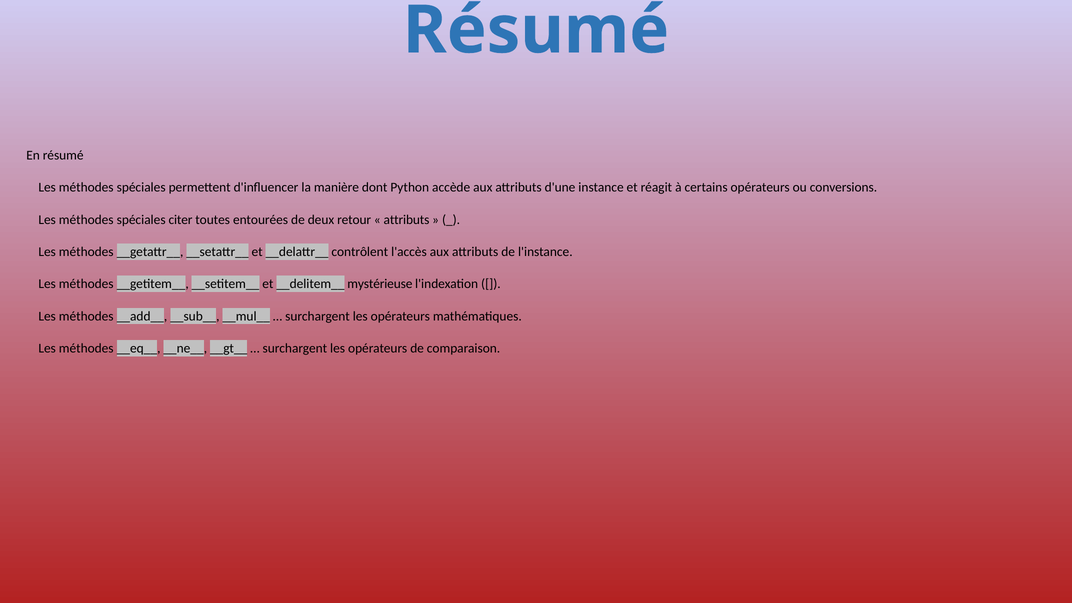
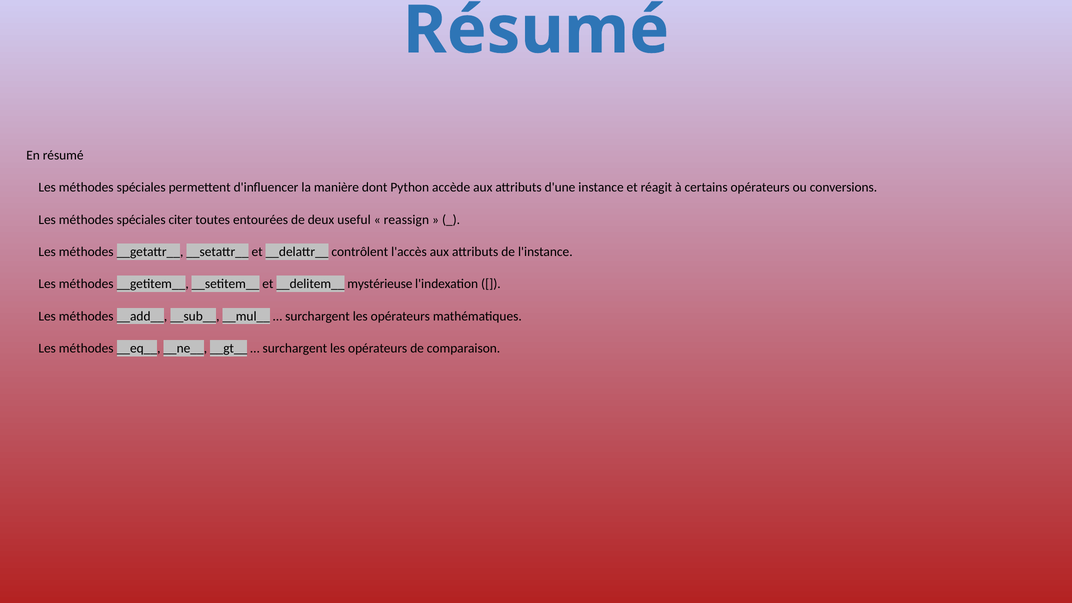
retour: retour -> useful
attributs at (407, 220): attributs -> reassign
